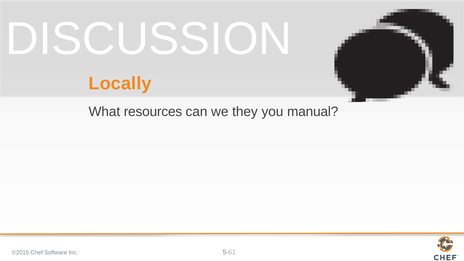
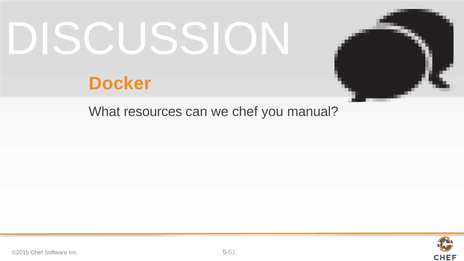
Locally: Locally -> Docker
we they: they -> chef
